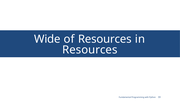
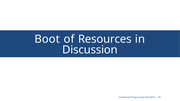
Wide: Wide -> Boot
Resources at (90, 50): Resources -> Discussion
